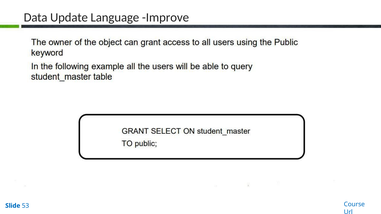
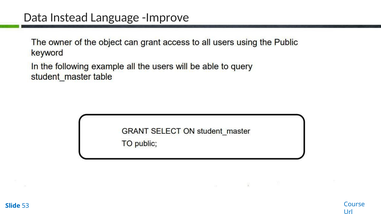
Update: Update -> Instead
